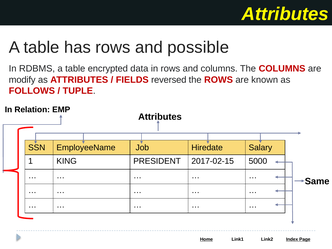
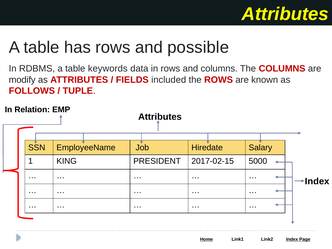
encrypted: encrypted -> keywords
reversed: reversed -> included
Same at (317, 181): Same -> Index
